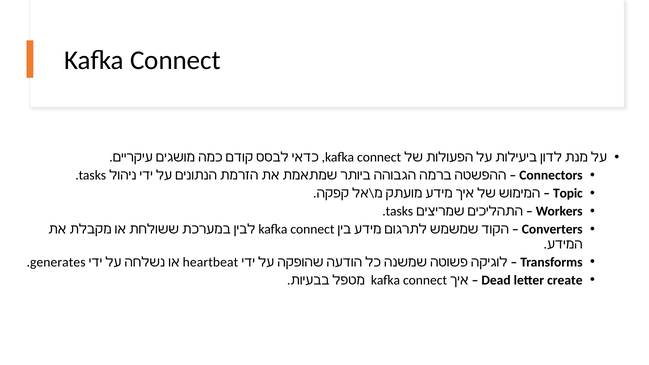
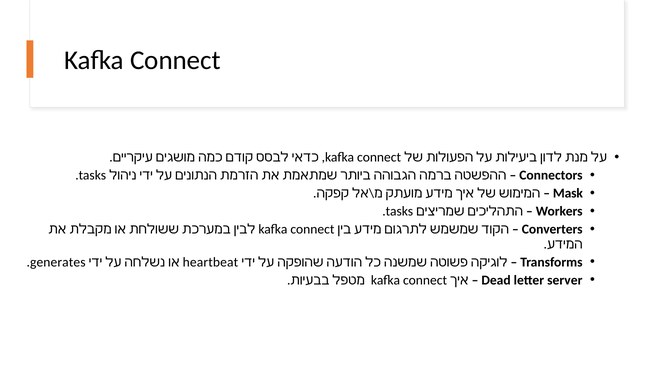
Topic: Topic -> Mask
create: create -> server
